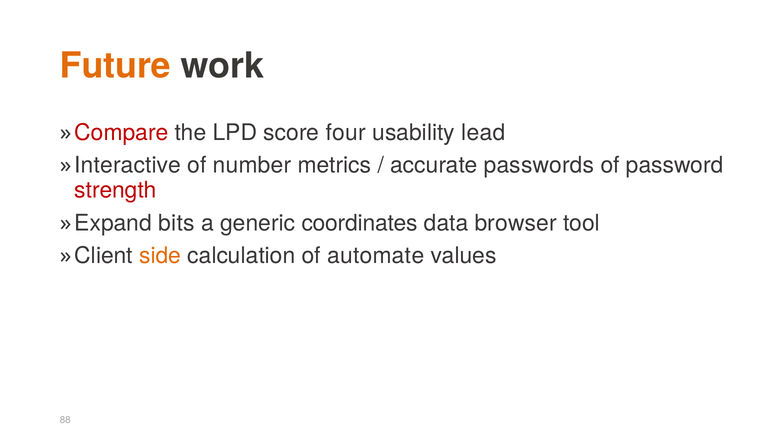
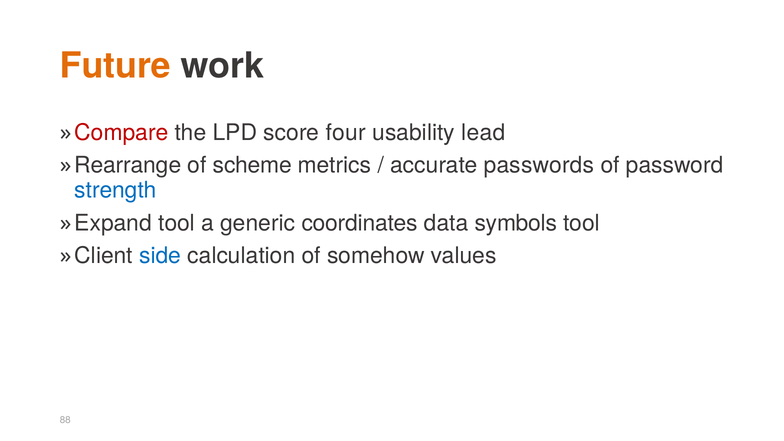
Interactive: Interactive -> Rearrange
number: number -> scheme
strength colour: red -> blue
Expand bits: bits -> tool
browser: browser -> symbols
side colour: orange -> blue
automate: automate -> somehow
